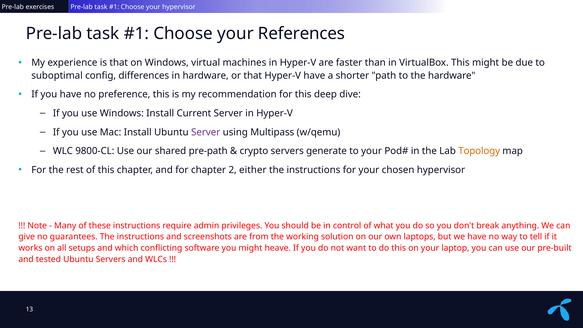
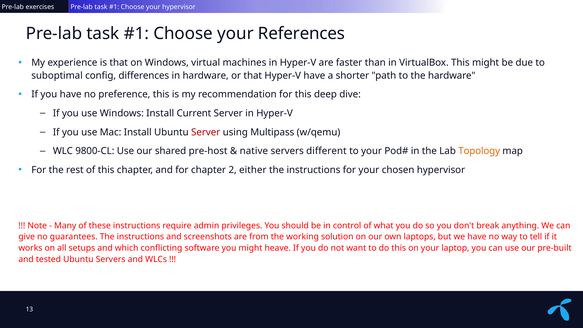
Server at (206, 132) colour: purple -> red
pre-path: pre-path -> pre-host
crypto: crypto -> native
generate: generate -> different
